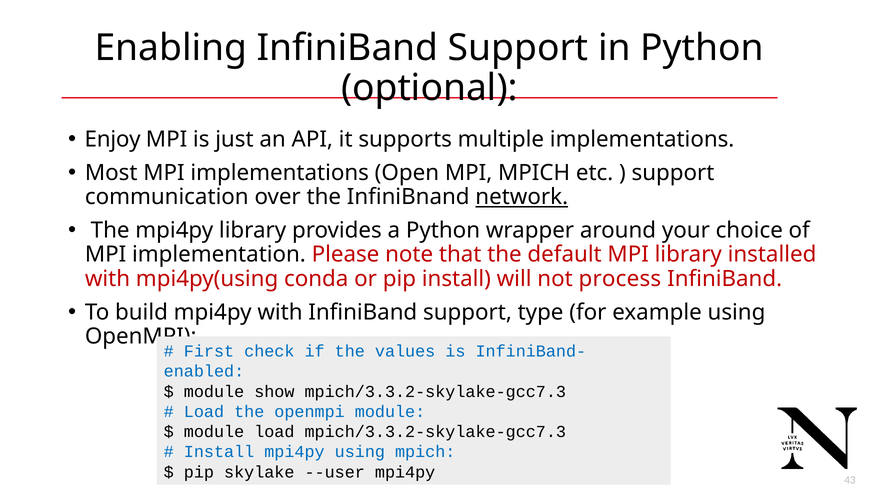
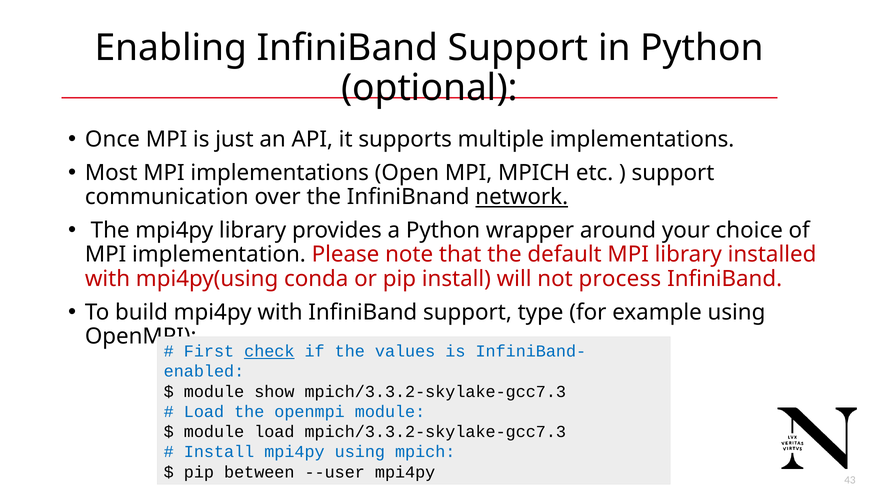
Enjoy: Enjoy -> Once
check underline: none -> present
skylake: skylake -> between
